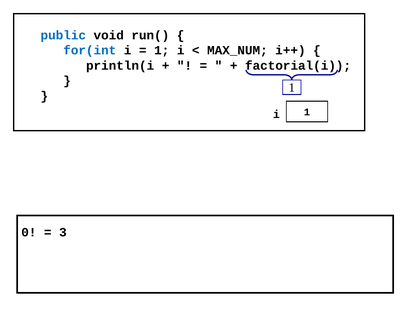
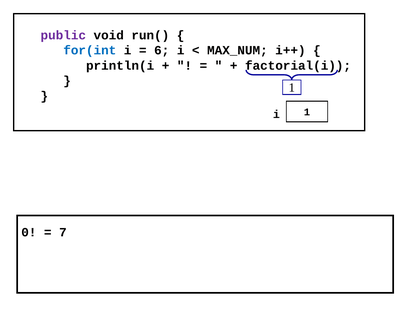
public colour: blue -> purple
1 at (162, 50): 1 -> 6
3: 3 -> 7
